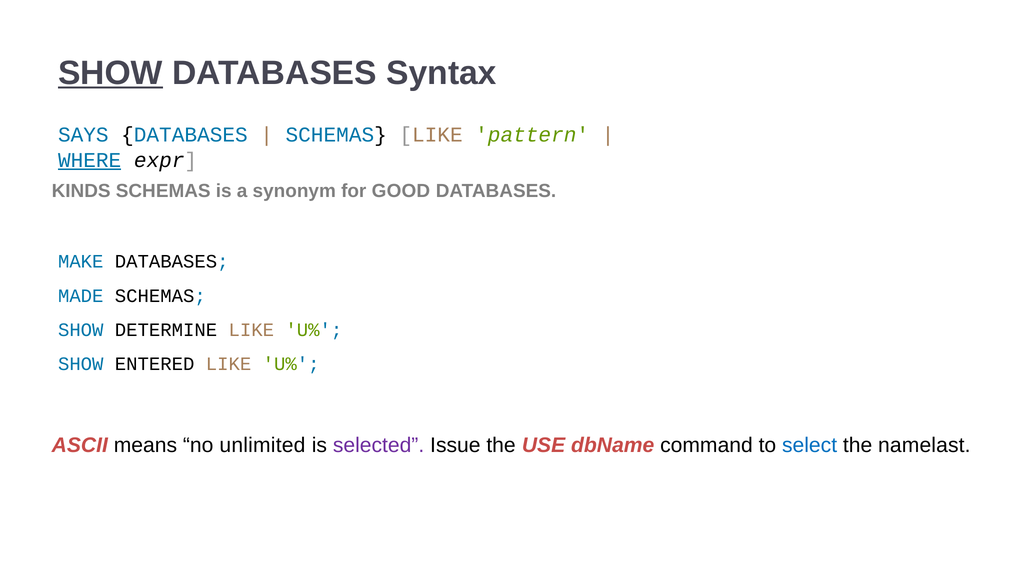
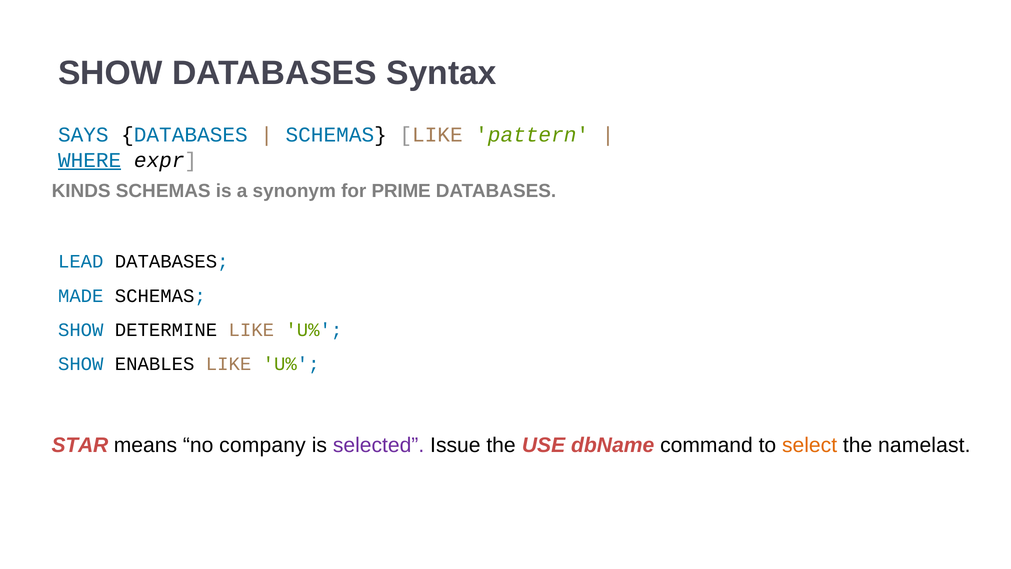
SHOW at (110, 73) underline: present -> none
GOOD: GOOD -> PRIME
MAKE: MAKE -> LEAD
ENTERED: ENTERED -> ENABLES
ASCII: ASCII -> STAR
unlimited: unlimited -> company
select colour: blue -> orange
